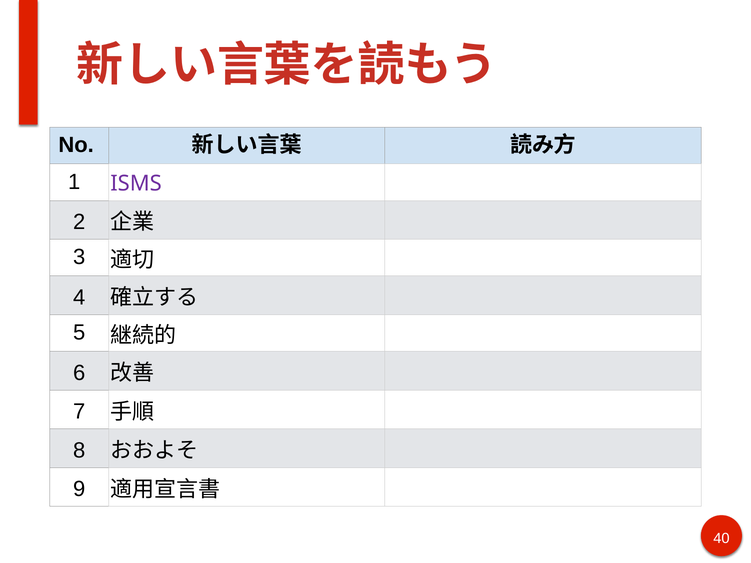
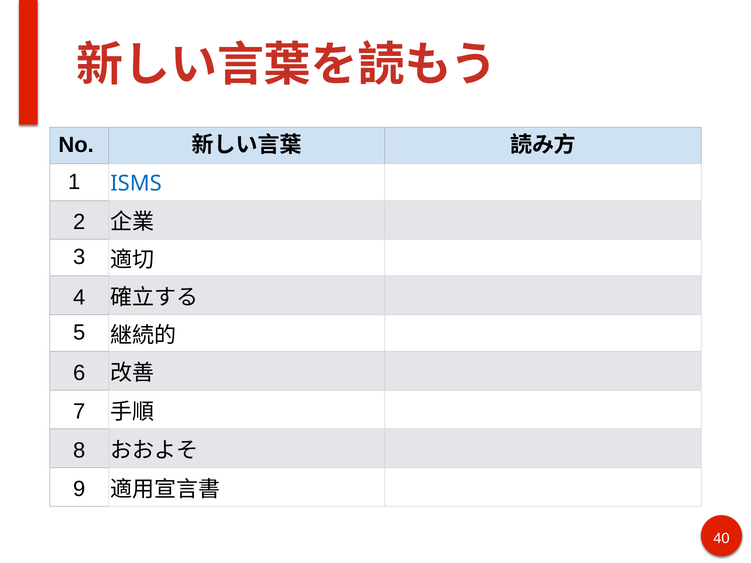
ISMS colour: purple -> blue
